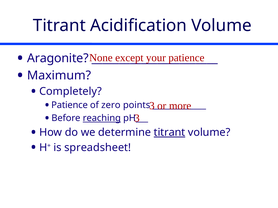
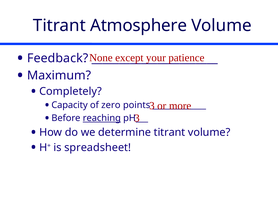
Acidification: Acidification -> Atmosphere
Aragonite: Aragonite -> Feedback
Patience at (70, 105): Patience -> Capacity
titrant at (170, 133) underline: present -> none
